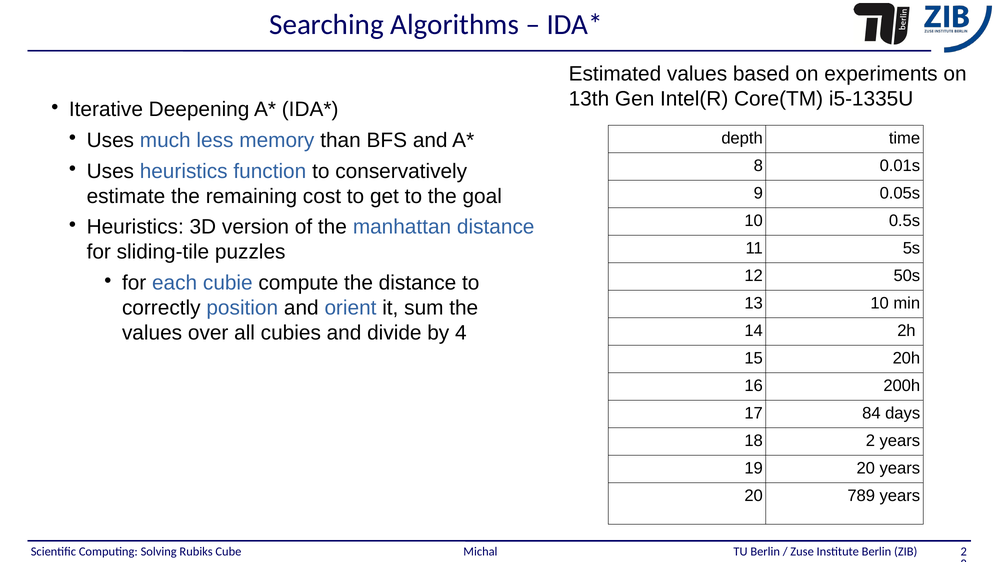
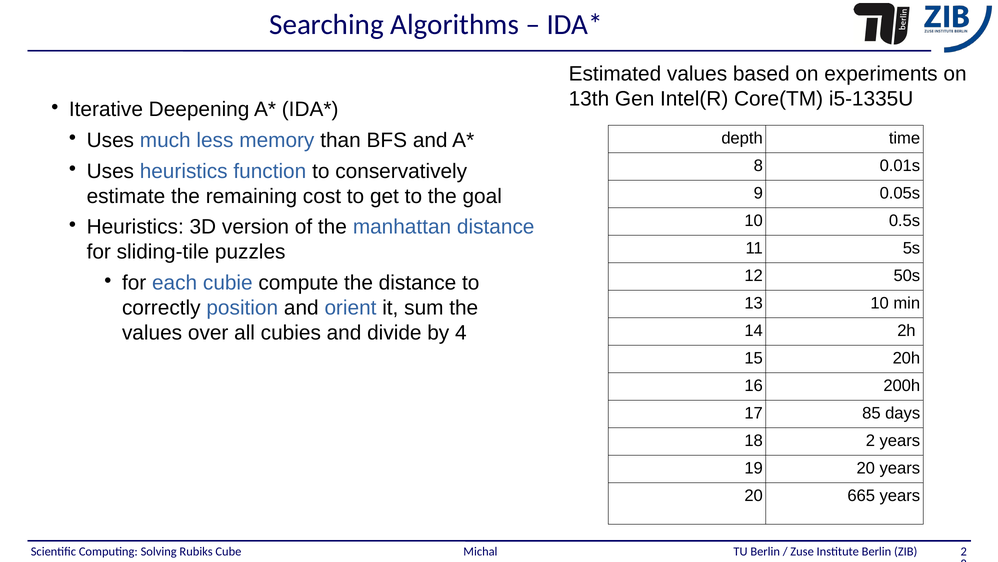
84: 84 -> 85
789: 789 -> 665
